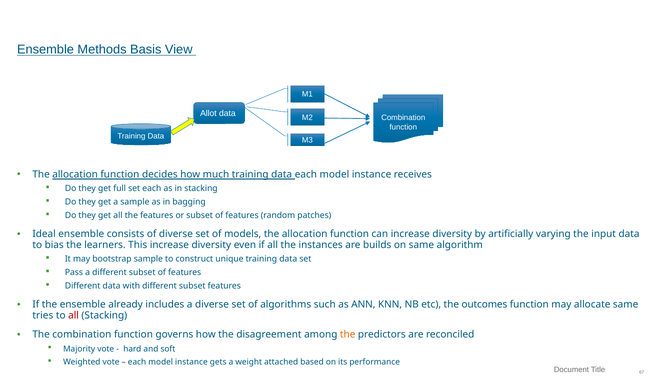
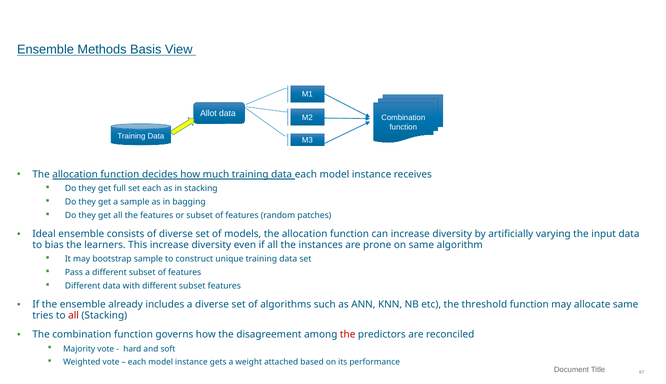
builds: builds -> prone
outcomes: outcomes -> threshold
the at (348, 335) colour: orange -> red
